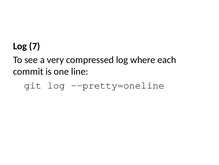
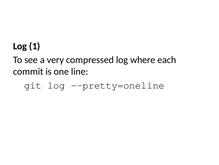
7: 7 -> 1
